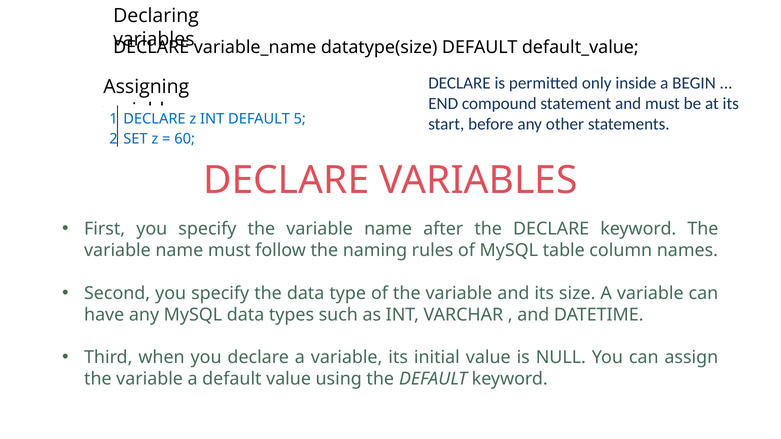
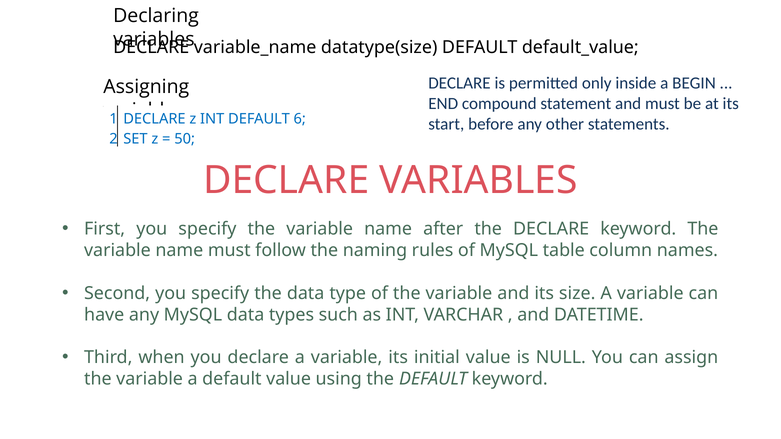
5: 5 -> 6
60: 60 -> 50
